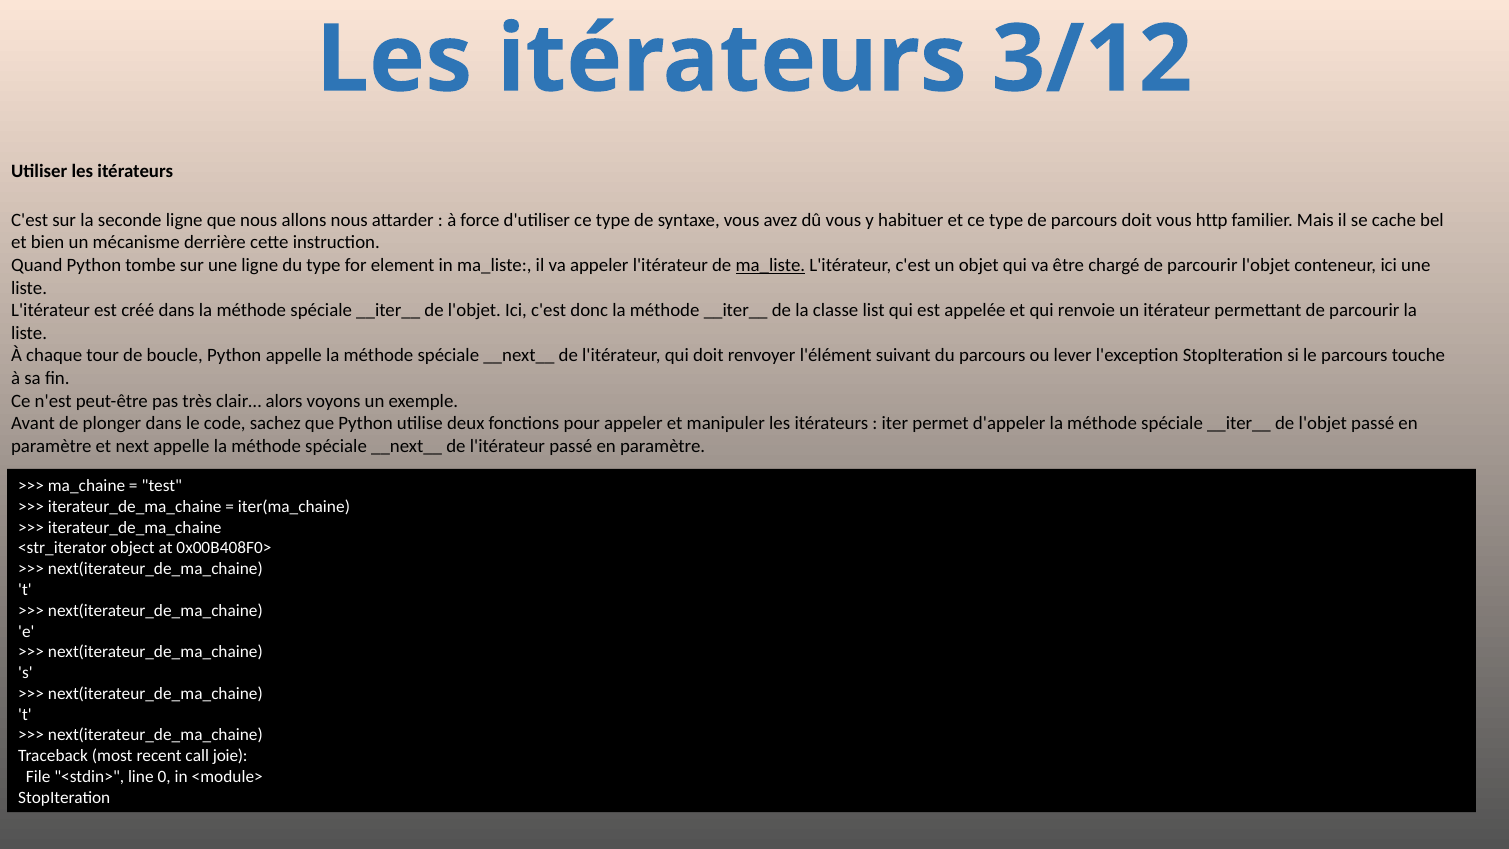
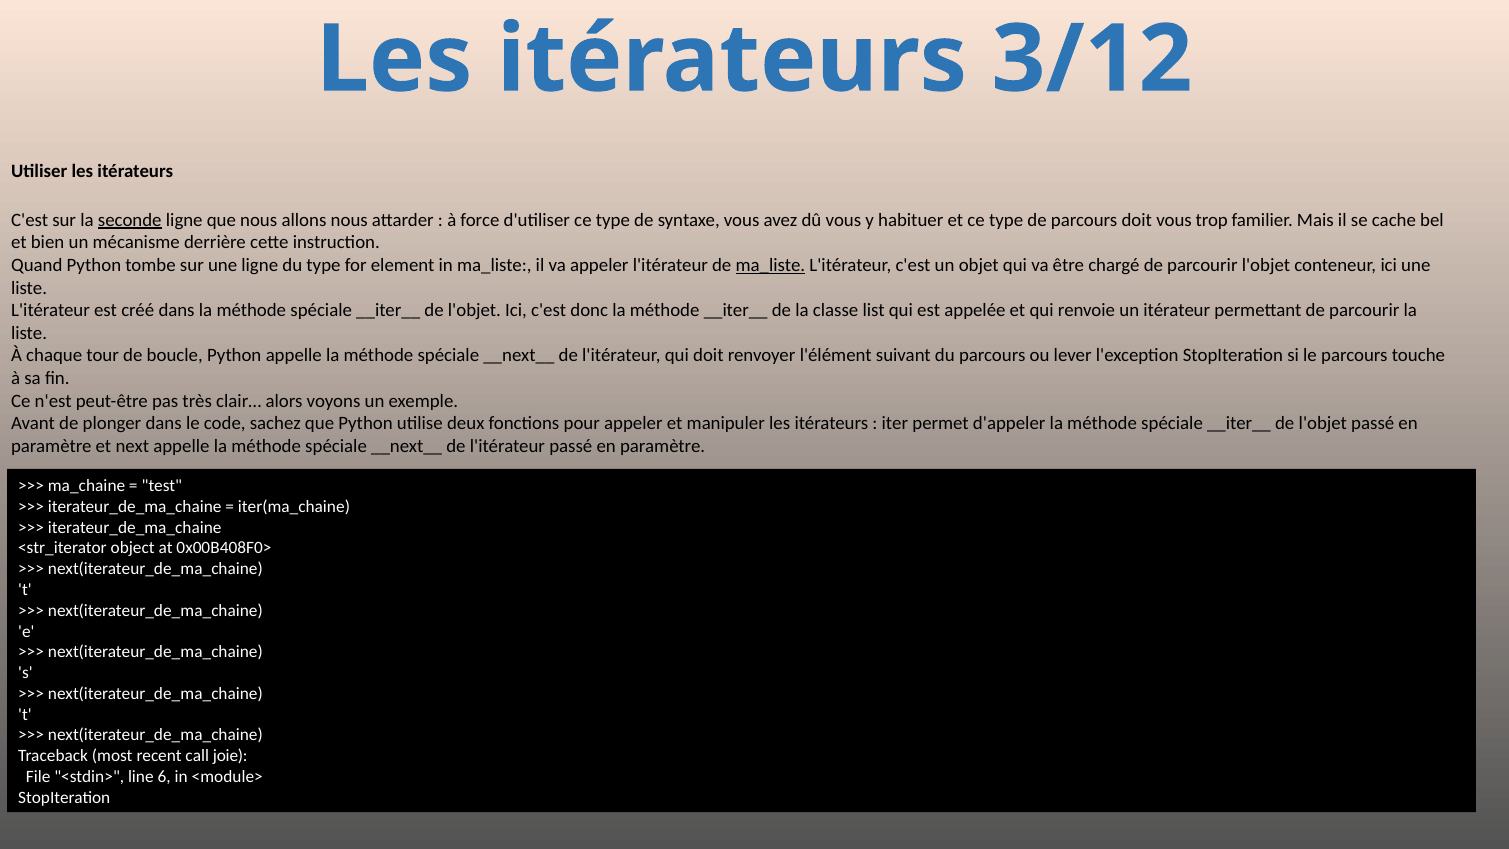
seconde underline: none -> present
http: http -> trop
0: 0 -> 6
